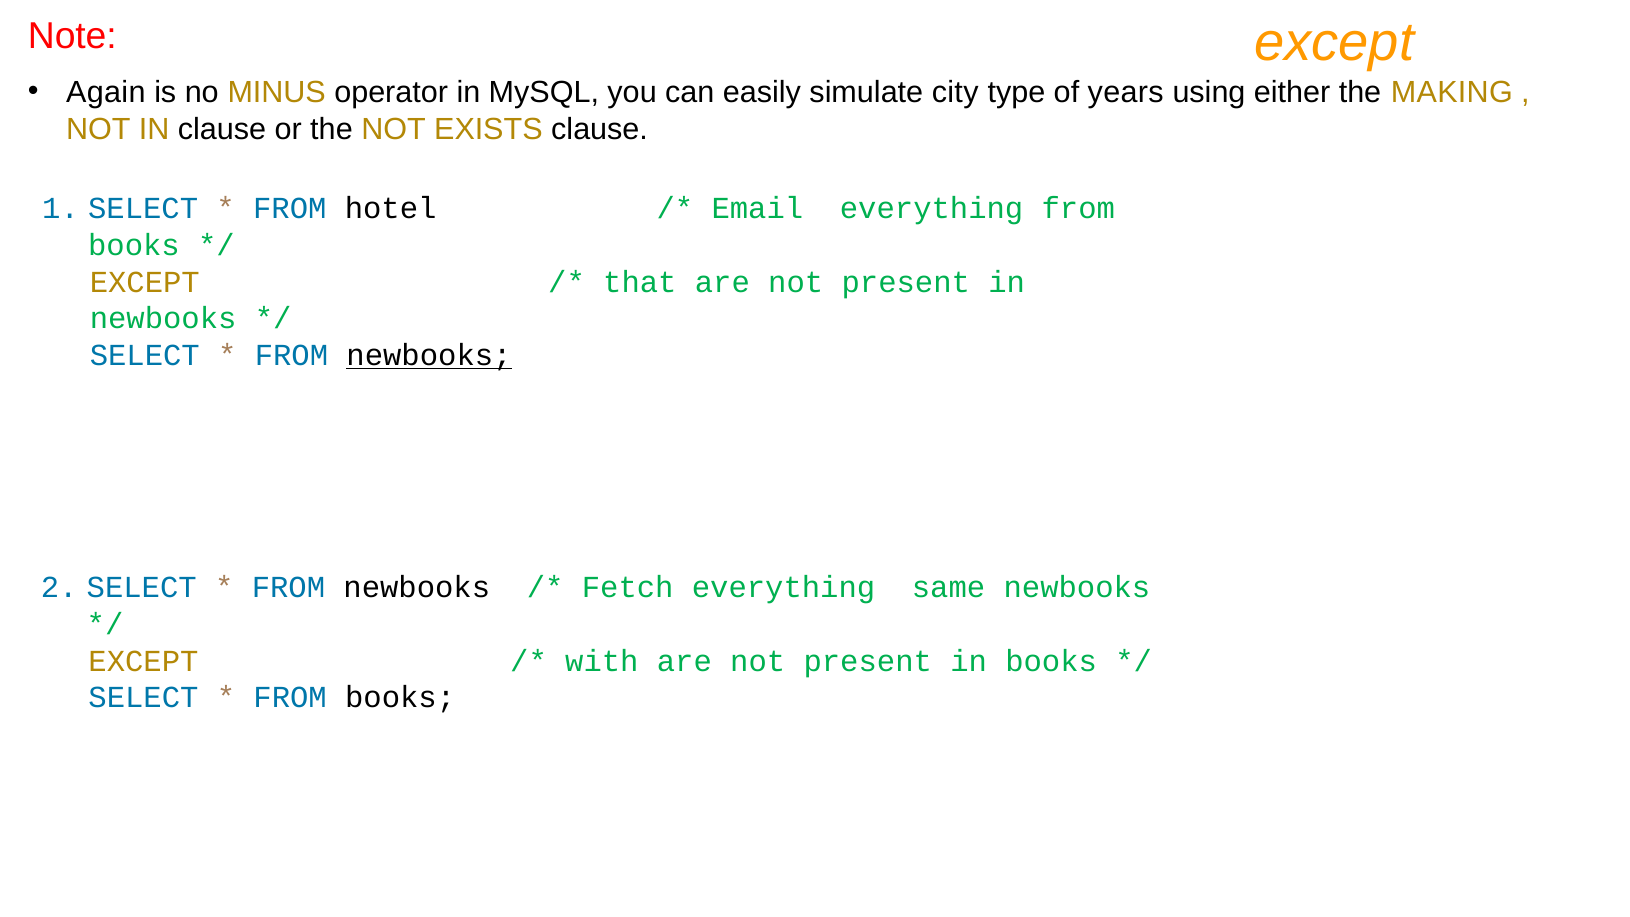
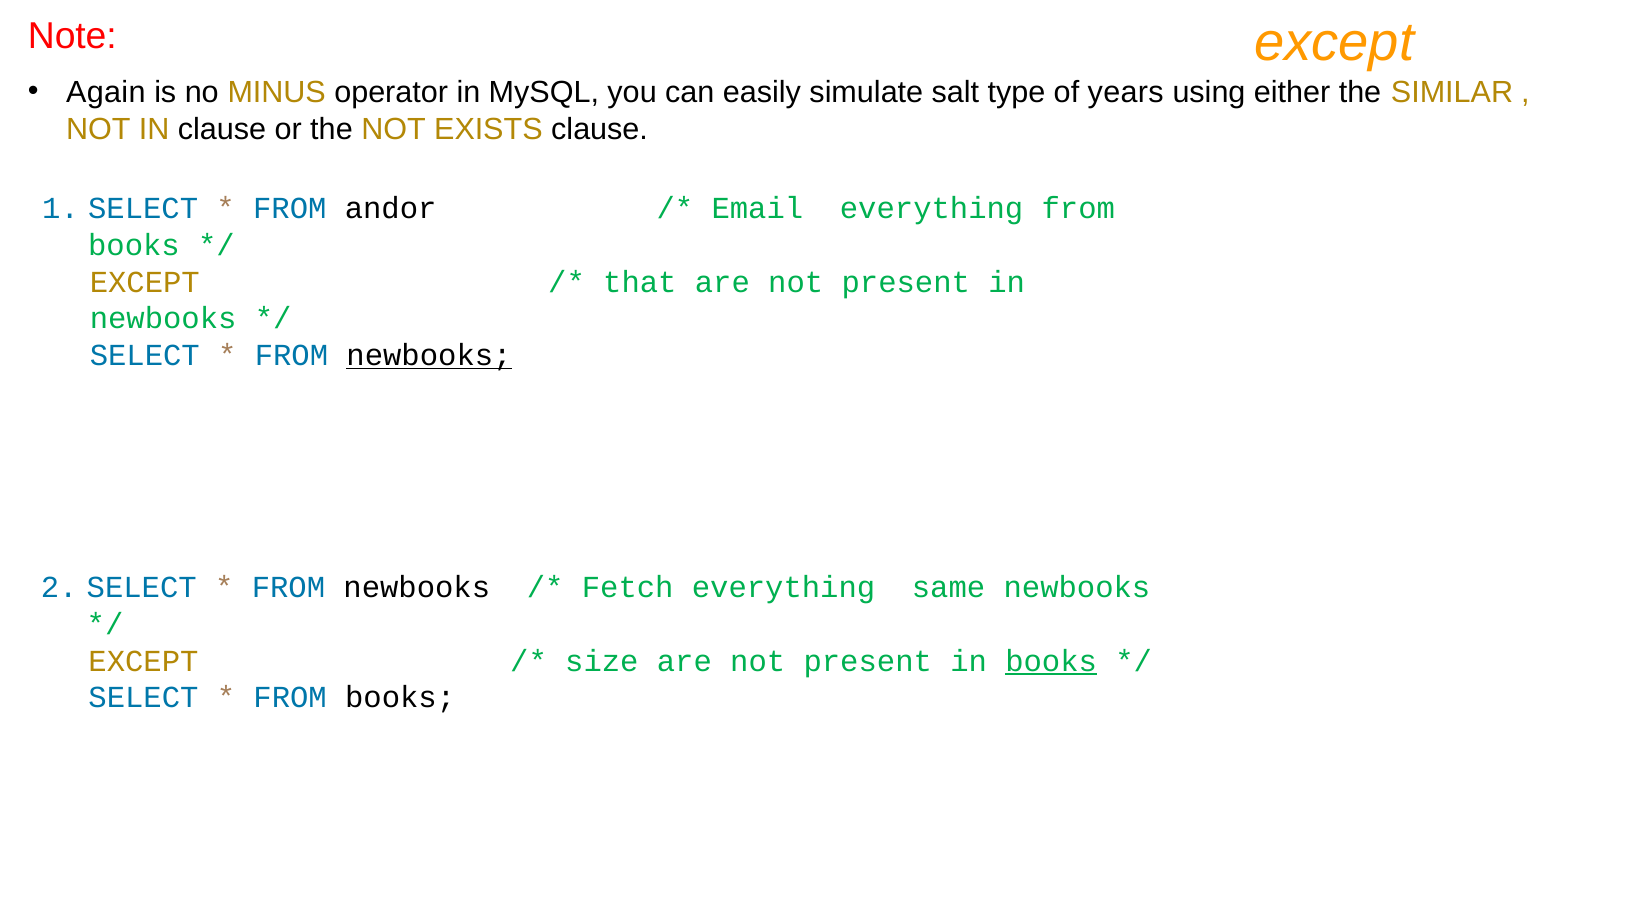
city: city -> salt
MAKING: MAKING -> SIMILAR
hotel: hotel -> andor
with: with -> size
books at (1051, 661) underline: none -> present
